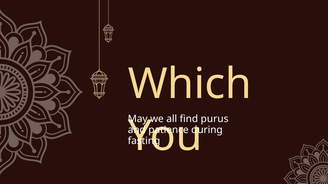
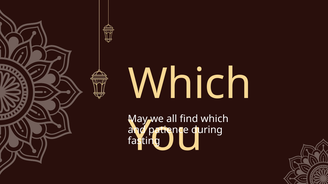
find purus: purus -> which
